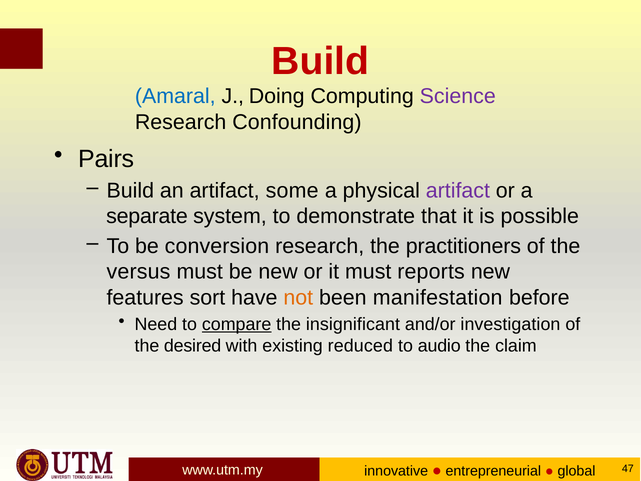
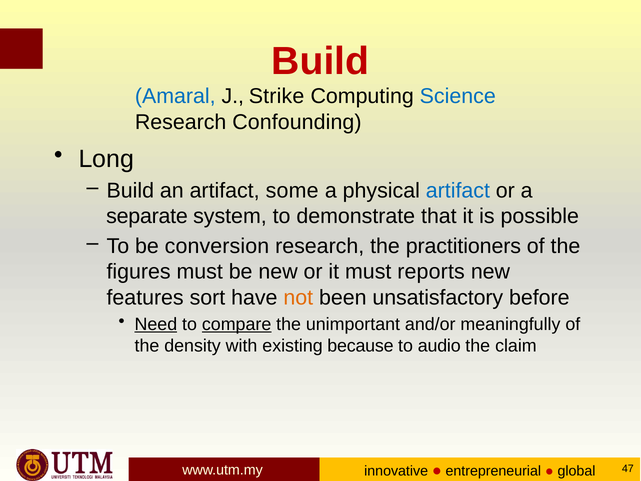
Doing: Doing -> Strike
Science colour: purple -> blue
Pairs: Pairs -> Long
artifact at (458, 191) colour: purple -> blue
versus: versus -> figures
manifestation: manifestation -> unsatisfactory
Need underline: none -> present
insignificant: insignificant -> unimportant
investigation: investigation -> meaningfully
desired: desired -> density
reduced: reduced -> because
